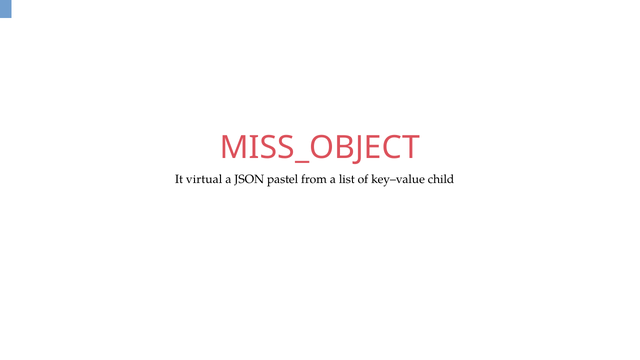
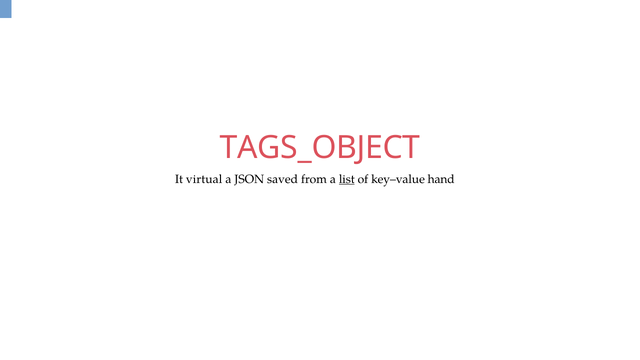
MISS_OBJECT: MISS_OBJECT -> TAGS_OBJECT
pastel: pastel -> saved
list underline: none -> present
child: child -> hand
